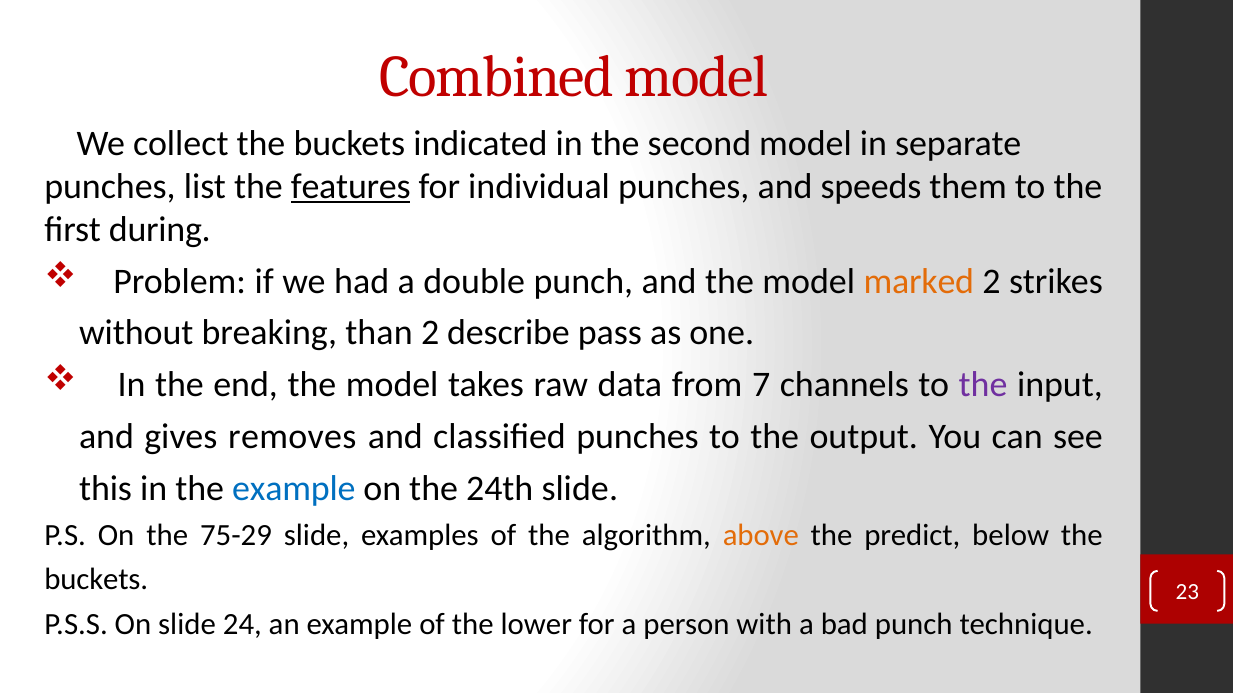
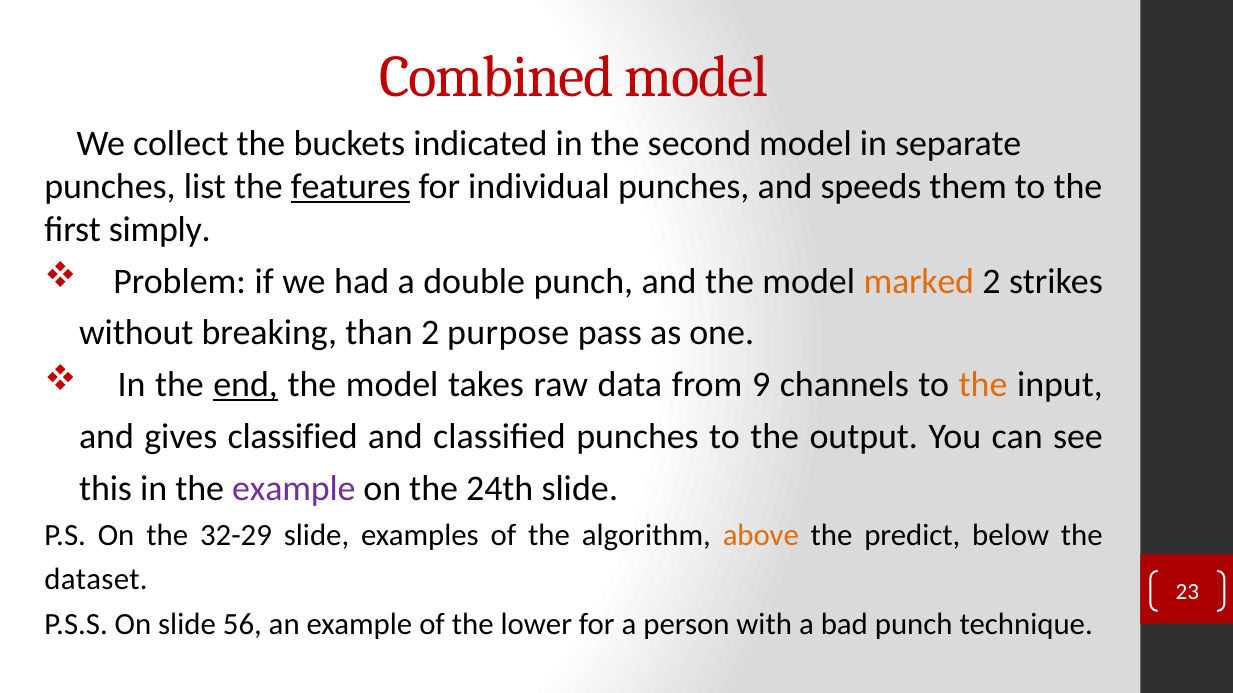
during: during -> simply
describe: describe -> purpose
end underline: none -> present
7: 7 -> 9
the at (983, 385) colour: purple -> orange
gives removes: removes -> classified
example at (294, 489) colour: blue -> purple
75-29: 75-29 -> 32-29
buckets at (96, 580): buckets -> dataset
24: 24 -> 56
